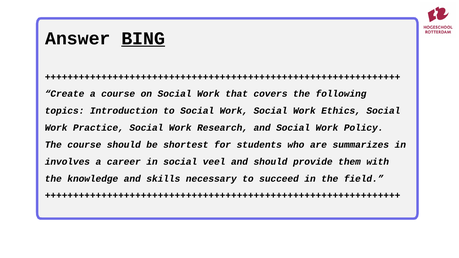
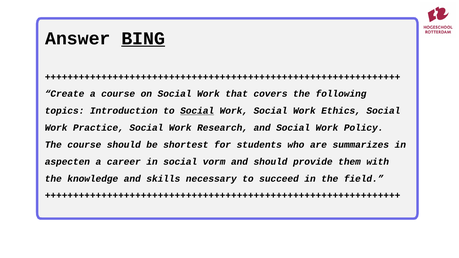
Social at (197, 111) underline: none -> present
involves: involves -> aspecten
veel: veel -> vorm
